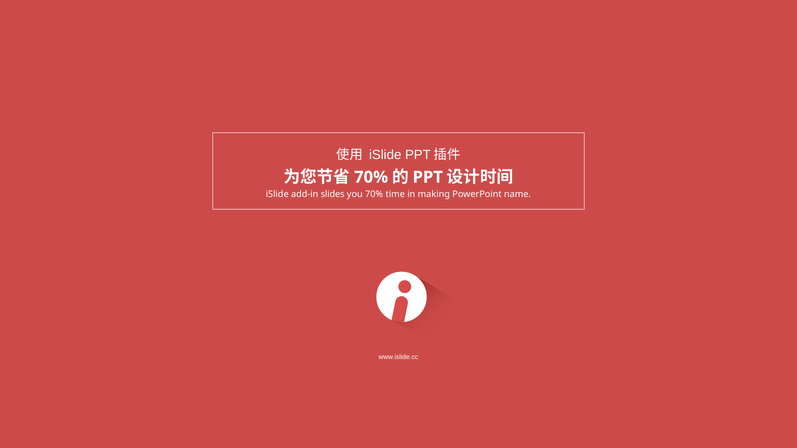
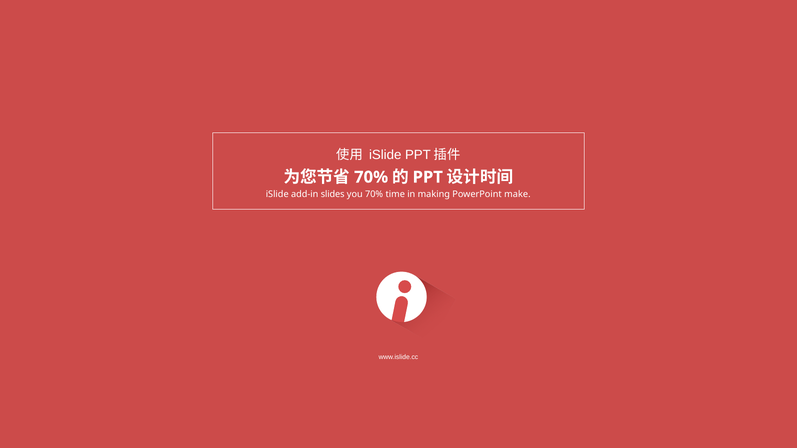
name: name -> make
